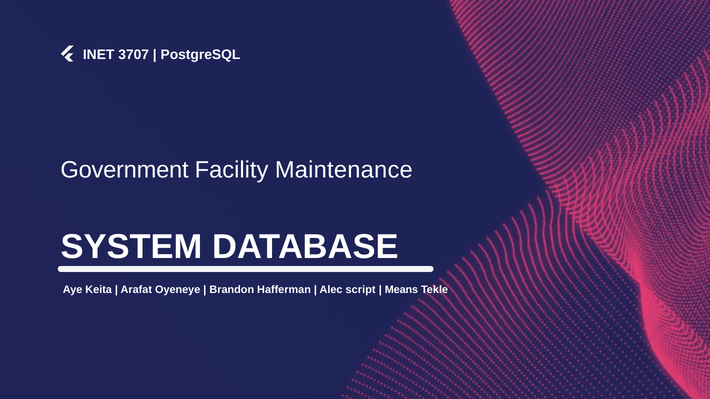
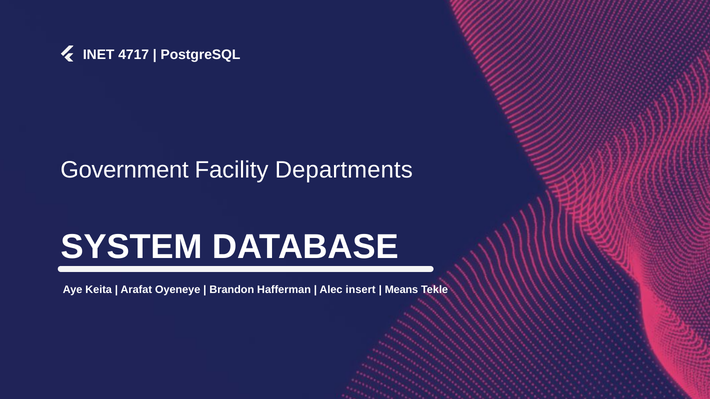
3707: 3707 -> 4717
Maintenance: Maintenance -> Departments
script: script -> insert
